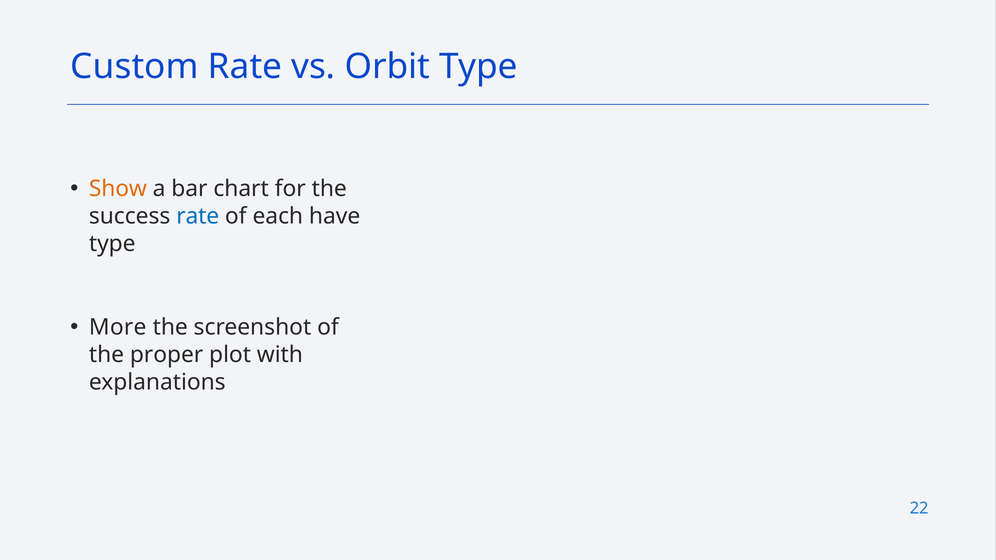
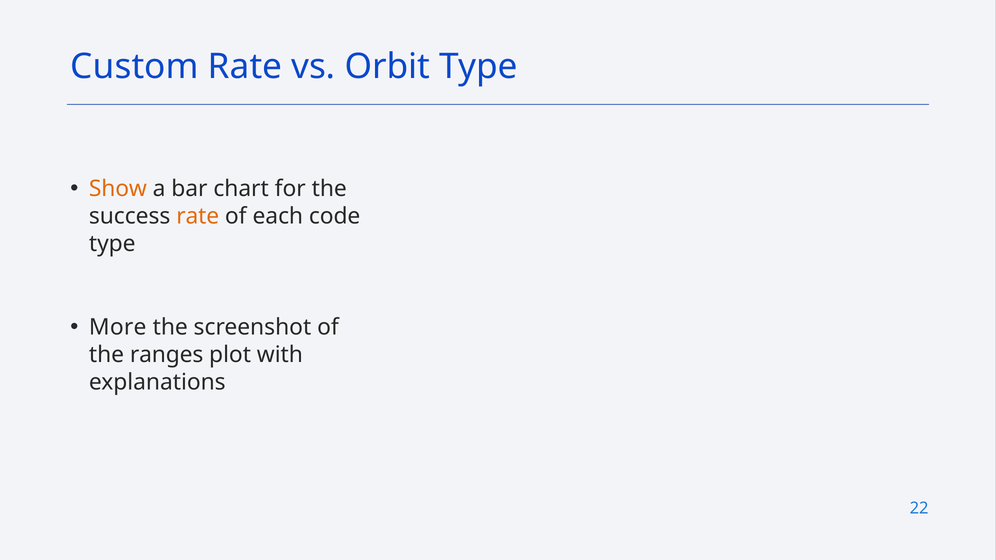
rate at (198, 216) colour: blue -> orange
have: have -> code
proper: proper -> ranges
